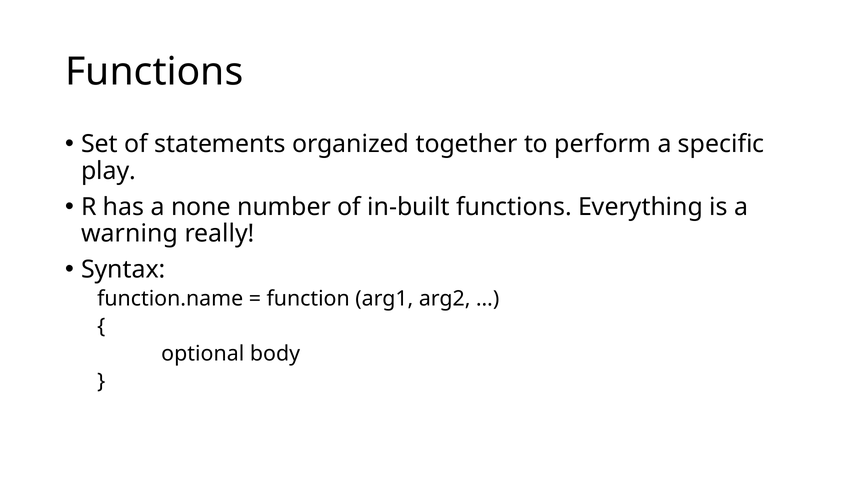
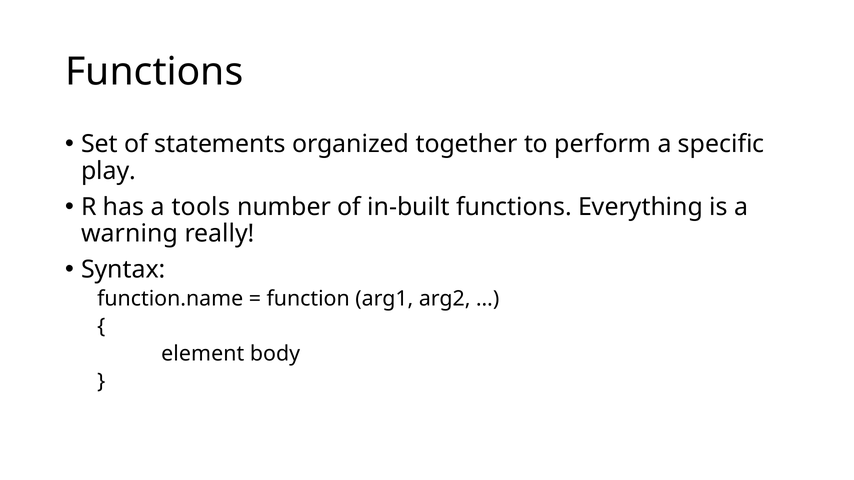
none: none -> tools
optional: optional -> element
